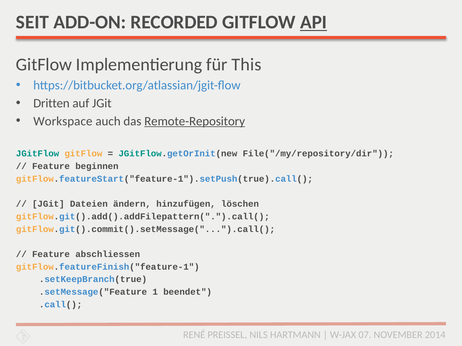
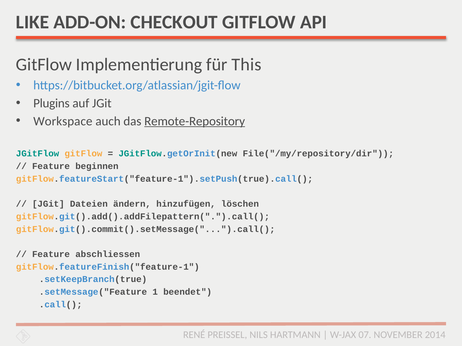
SEIT: SEIT -> LIKE
RECORDED: RECORDED -> CHECKOUT
API underline: present -> none
Dritten: Dritten -> Plugins
